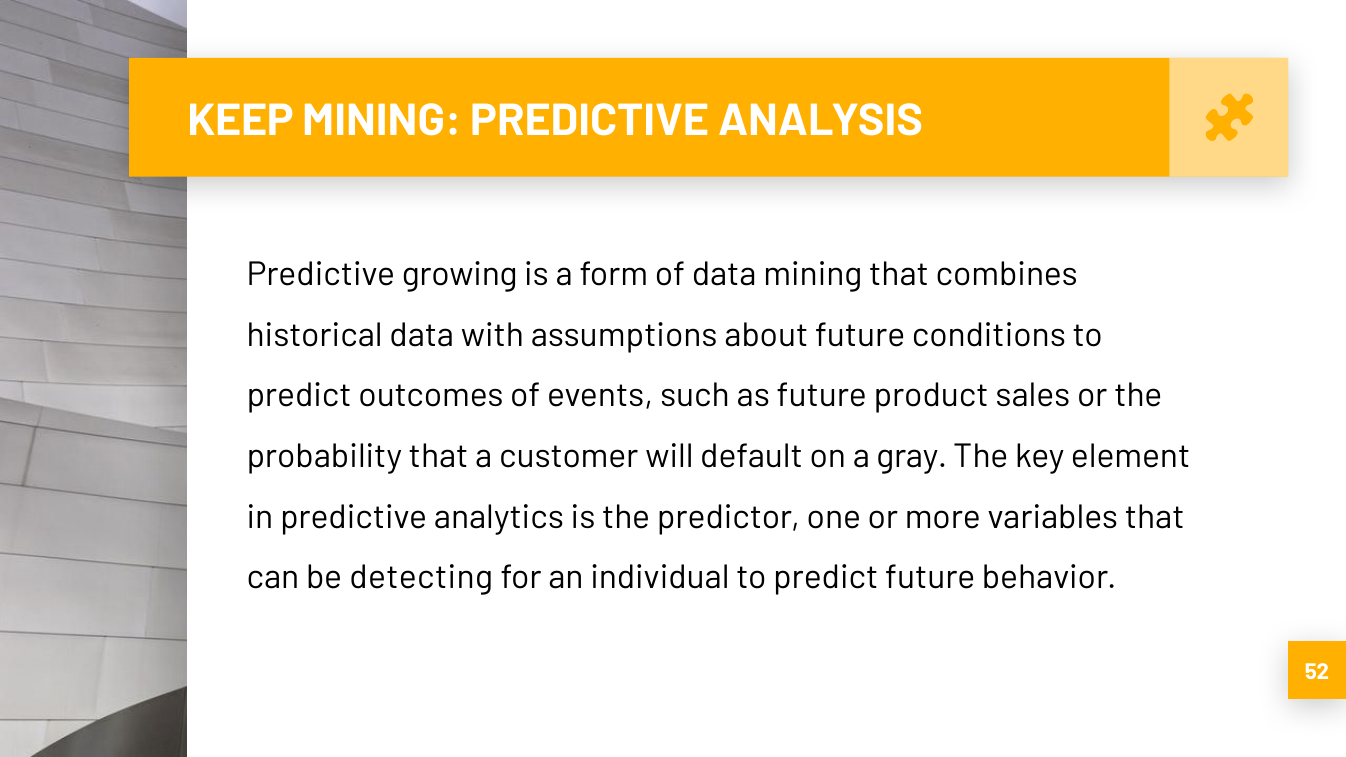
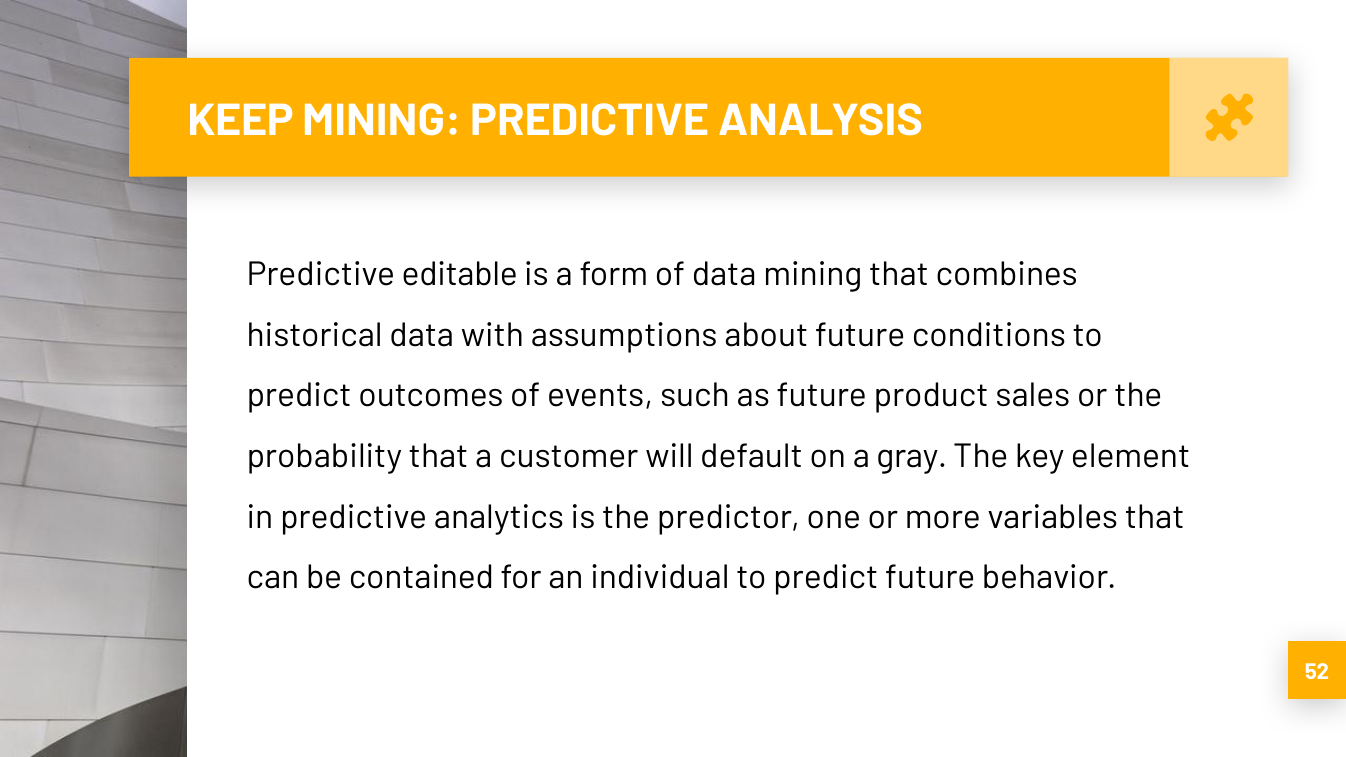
growing: growing -> editable
detecting: detecting -> contained
